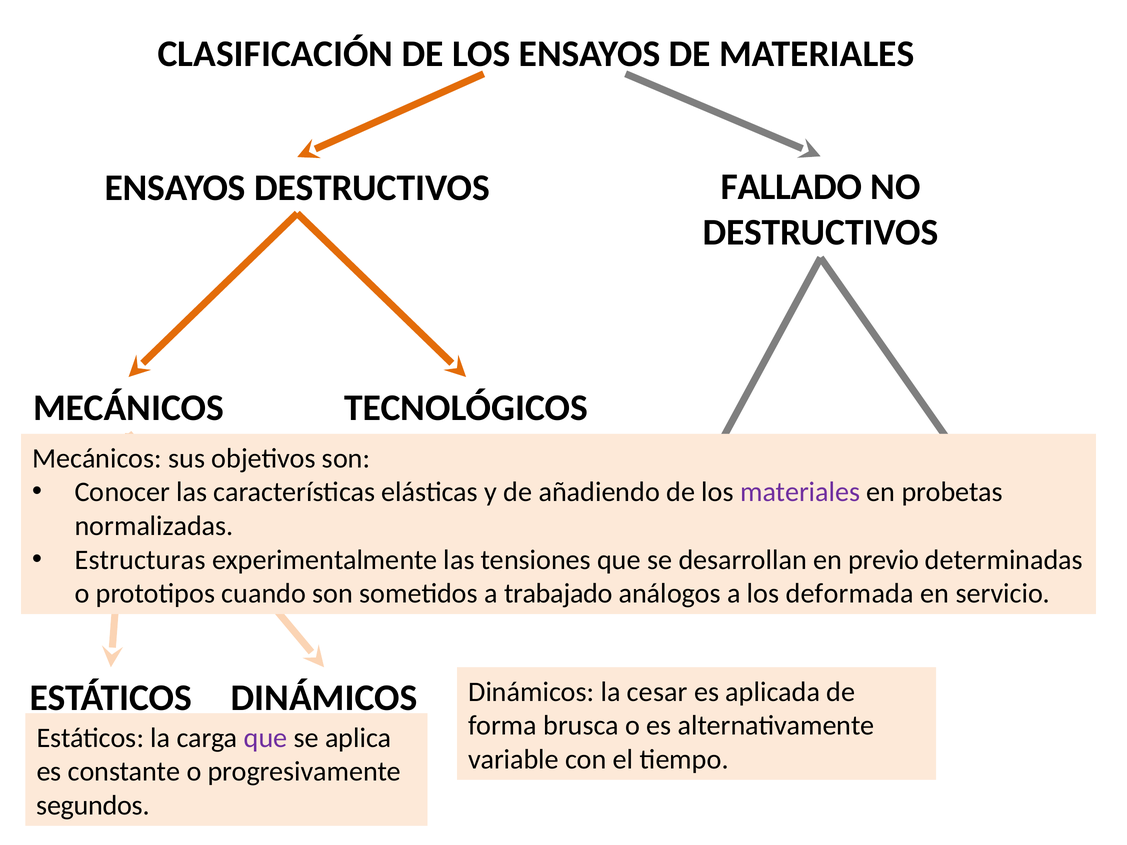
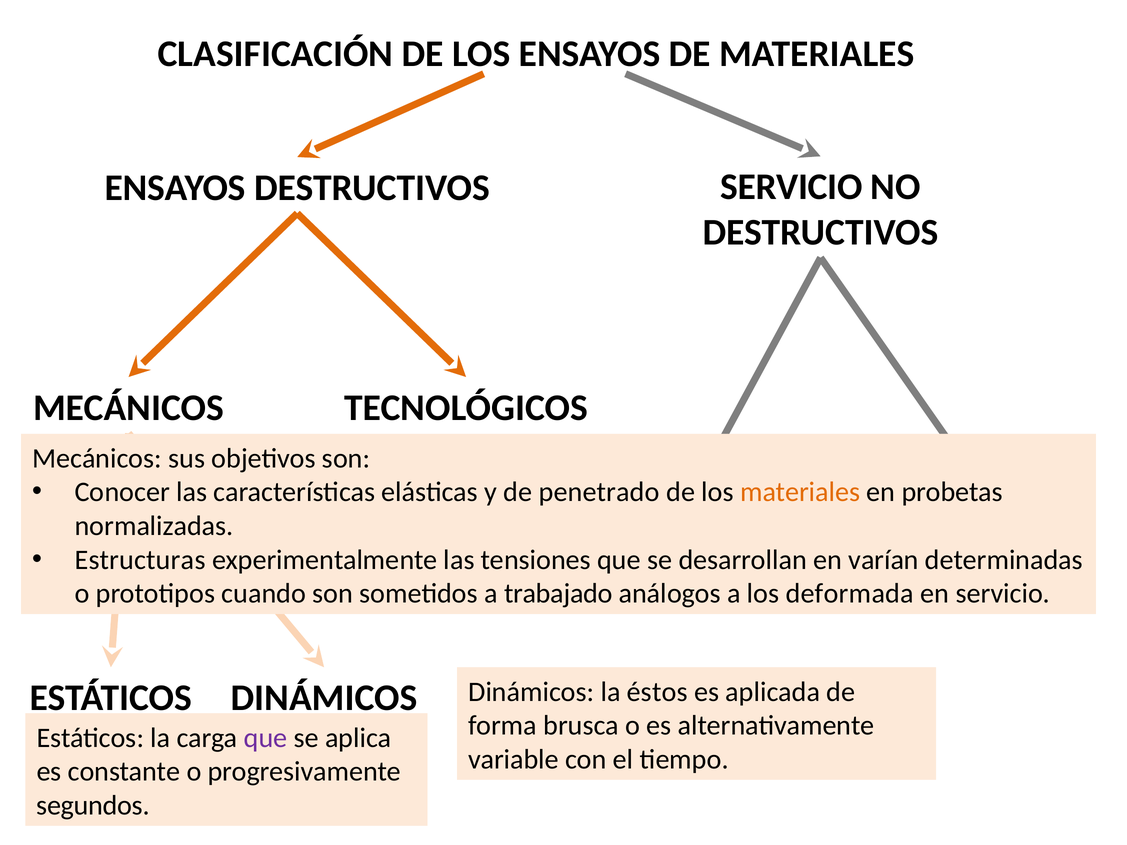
DESTRUCTIVOS FALLADO: FALLADO -> SERVICIO
añadiendo: añadiendo -> penetrado
materiales at (800, 492) colour: purple -> orange
previo: previo -> varían
cesar: cesar -> éstos
